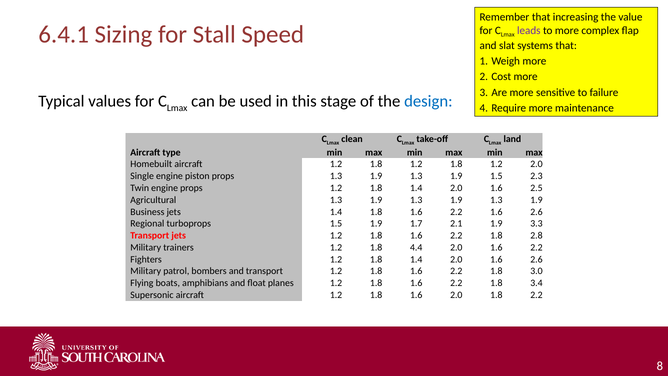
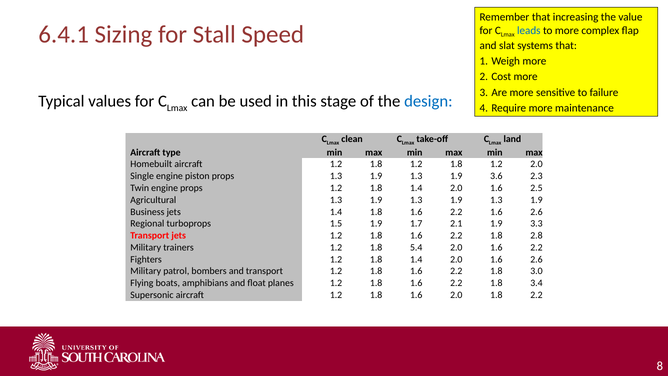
leads colour: purple -> blue
1.9 1.5: 1.5 -> 3.6
4.4: 4.4 -> 5.4
